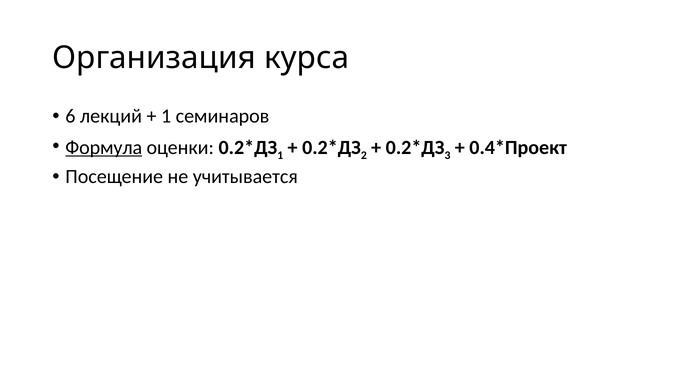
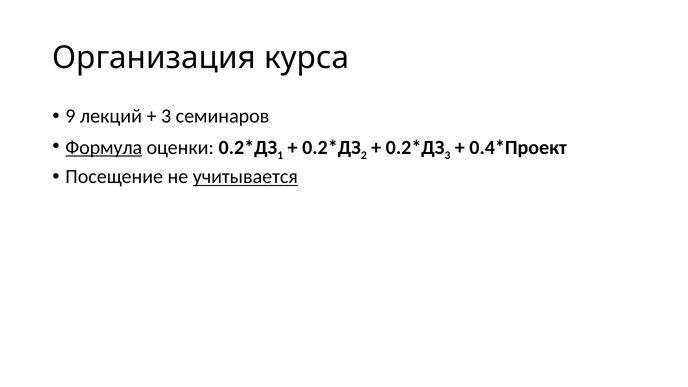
6: 6 -> 9
1 at (166, 116): 1 -> 3
учитывается underline: none -> present
